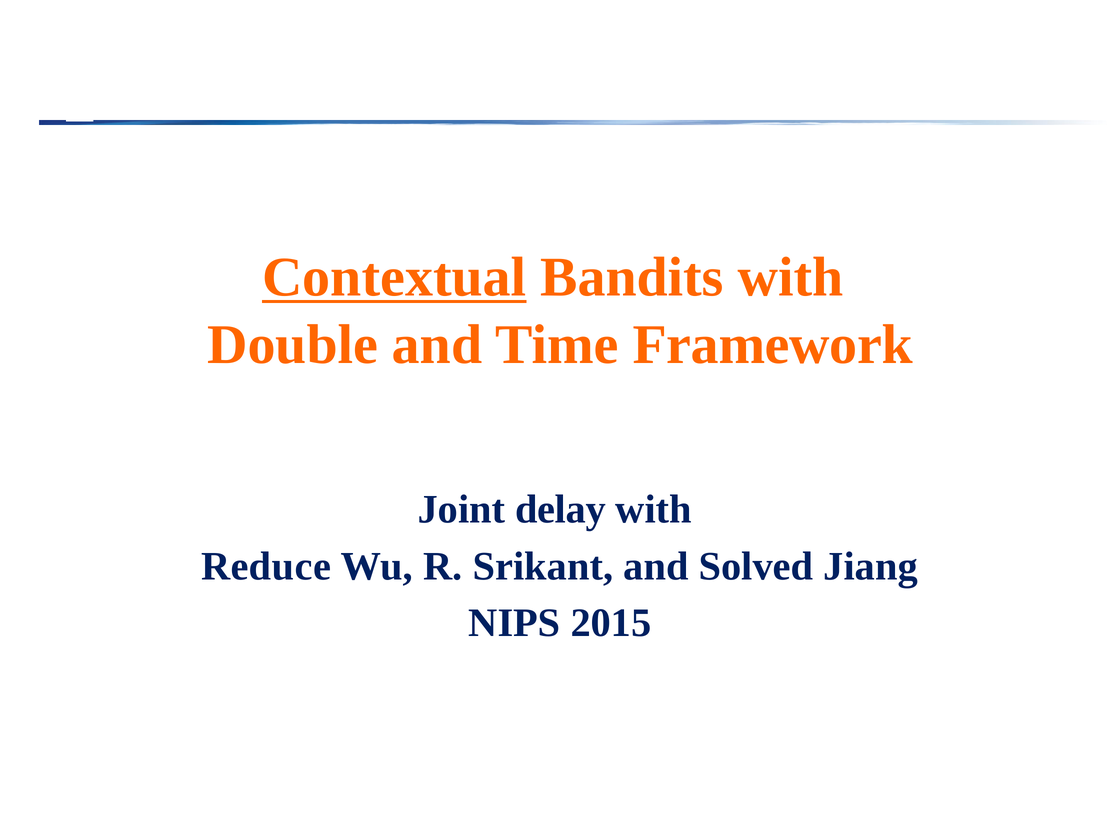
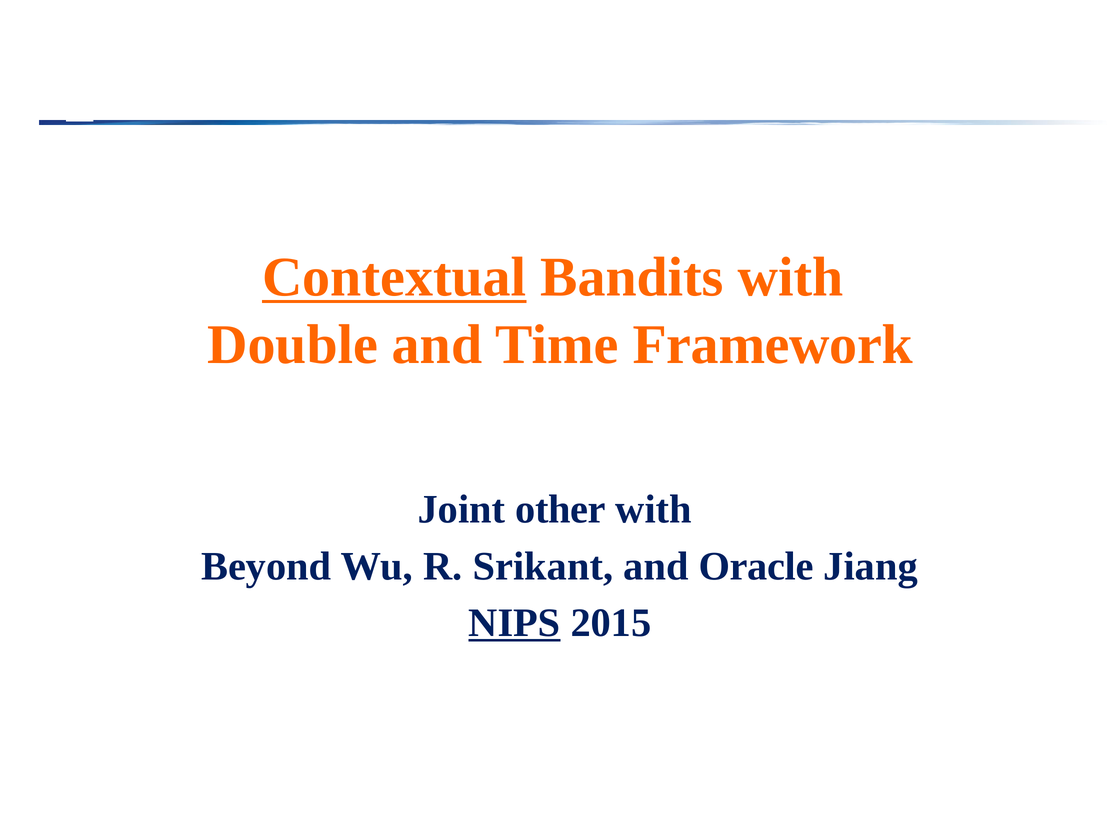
delay: delay -> other
Reduce: Reduce -> Beyond
Solved: Solved -> Oracle
NIPS at (514, 623) underline: none -> present
